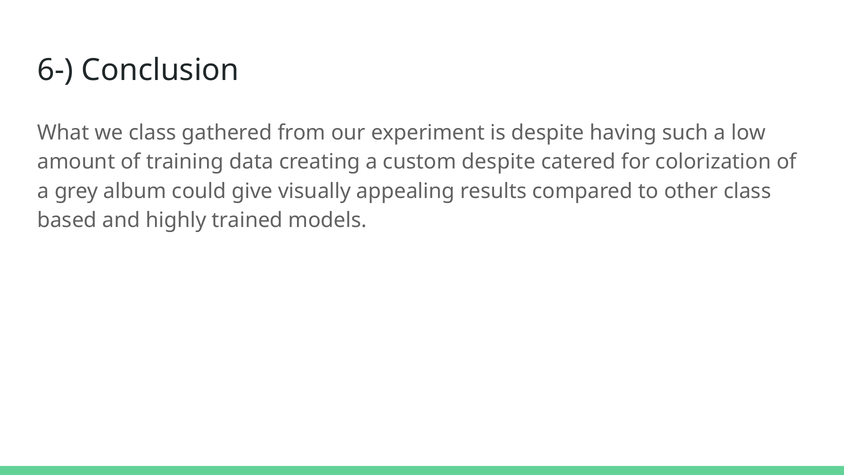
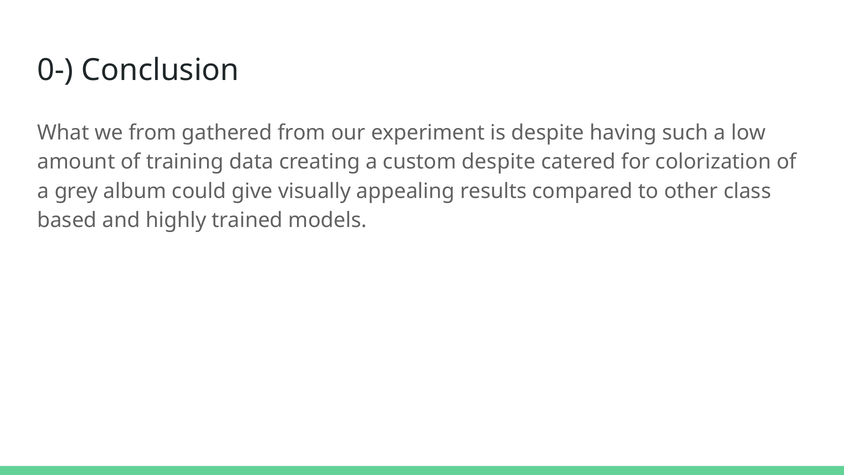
6-: 6- -> 0-
we class: class -> from
